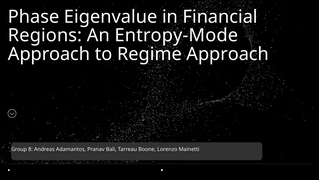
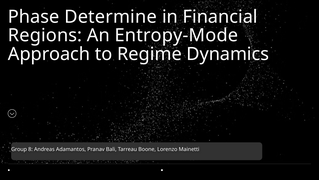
Eigenvalue: Eigenvalue -> Determine
Regime Approach: Approach -> Dynamics
